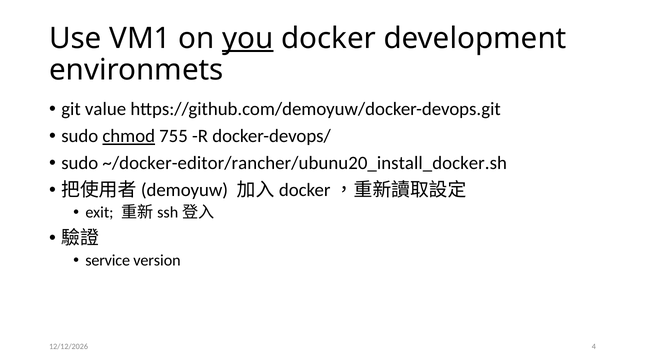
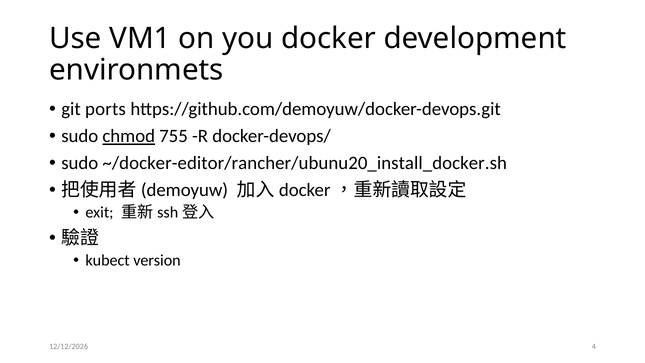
you underline: present -> none
value: value -> ports
service: service -> kubect
